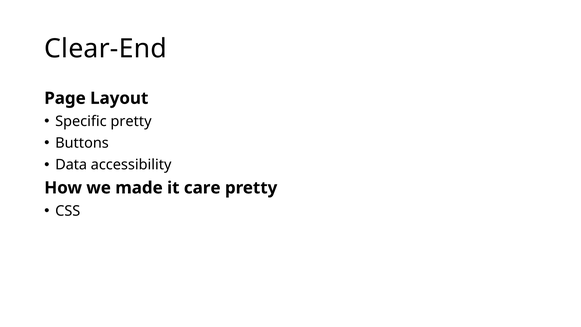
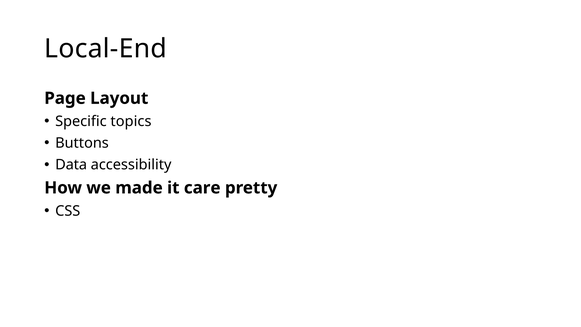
Clear-End: Clear-End -> Local-End
Specific pretty: pretty -> topics
